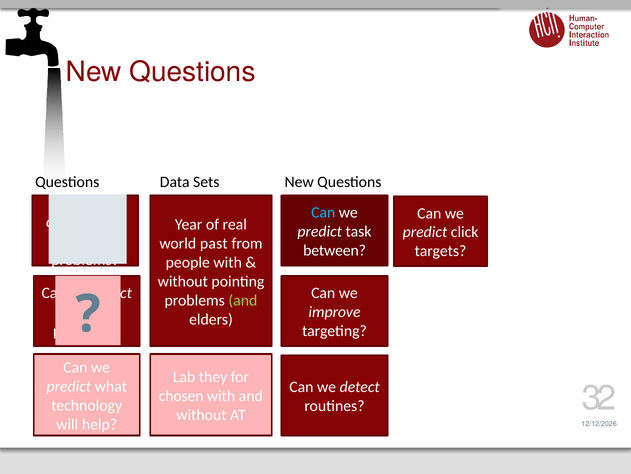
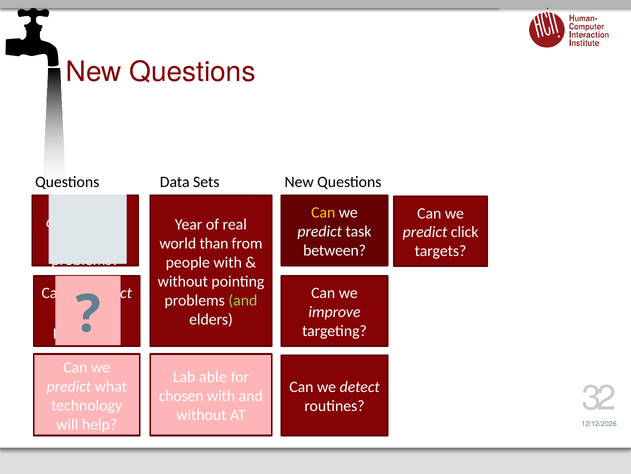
Can at (323, 212) colour: light blue -> yellow
past: past -> than
they: they -> able
